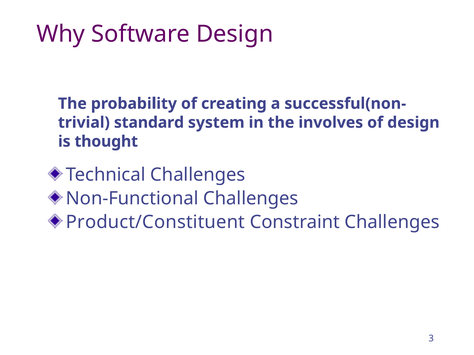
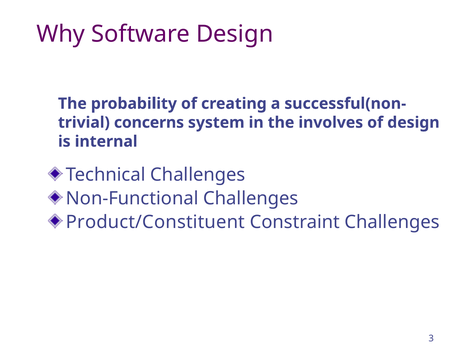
standard: standard -> concerns
thought: thought -> internal
